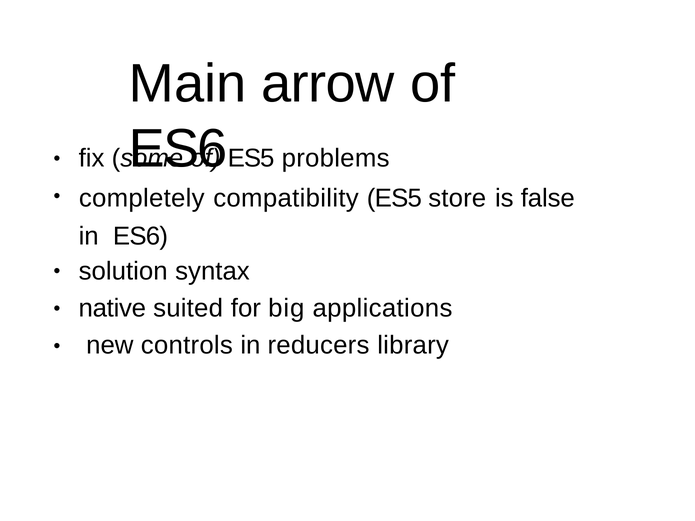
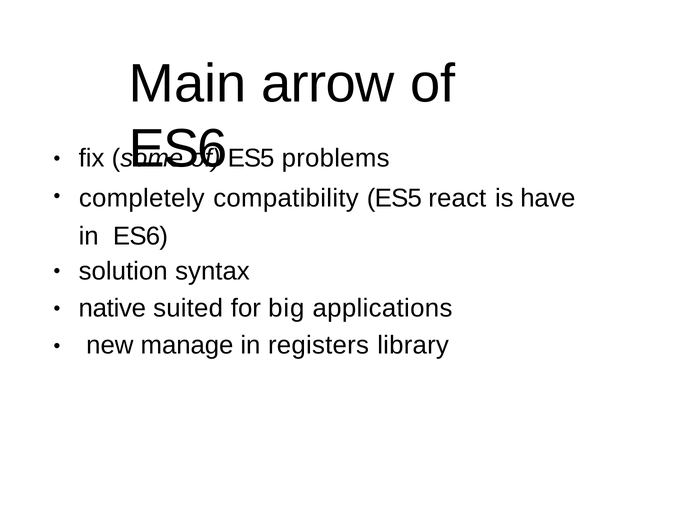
store: store -> react
false: false -> have
controls: controls -> manage
reducers: reducers -> registers
